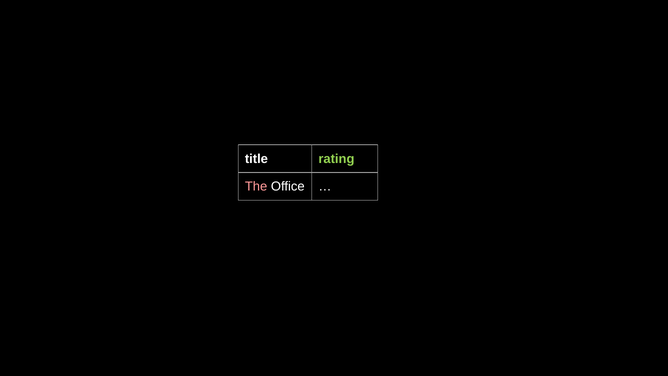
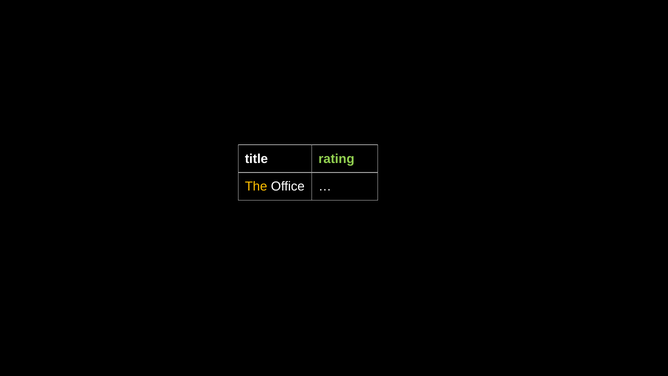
The colour: pink -> yellow
